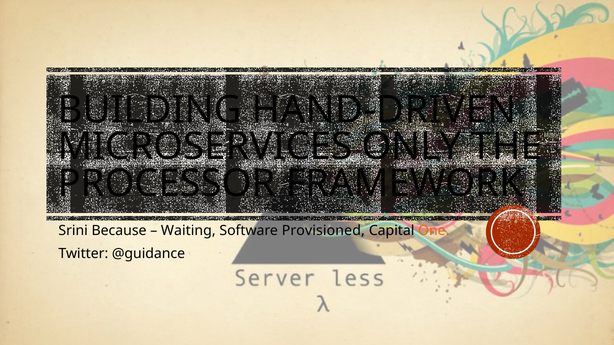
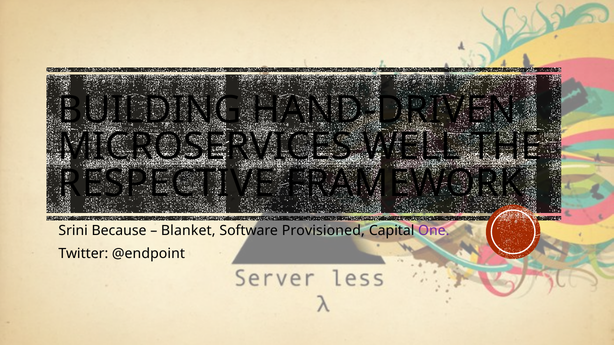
ONLY: ONLY -> WELL
PROCESSOR: PROCESSOR -> RESPECTIVE
Waiting: Waiting -> Blanket
One colour: orange -> purple
@guidance: @guidance -> @endpoint
